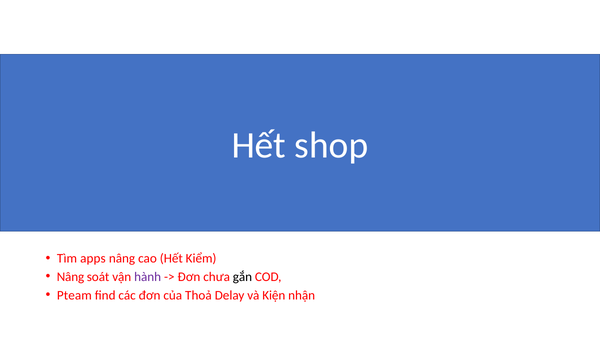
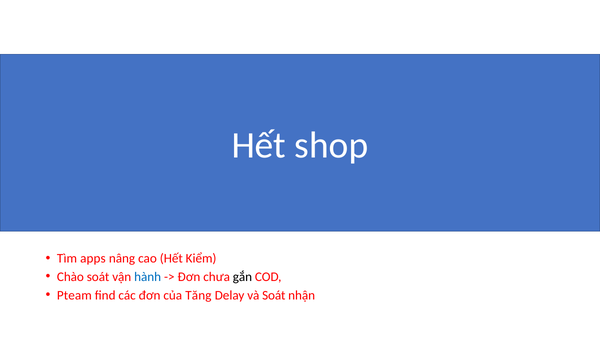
Nâng at (70, 276): Nâng -> Chào
hành colour: purple -> blue
Thoả: Thoả -> Tăng
và Kiện: Kiện -> Soát
